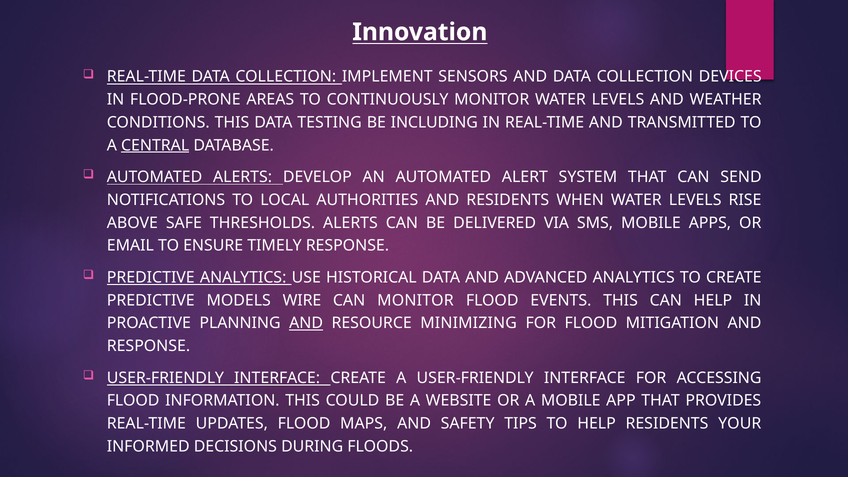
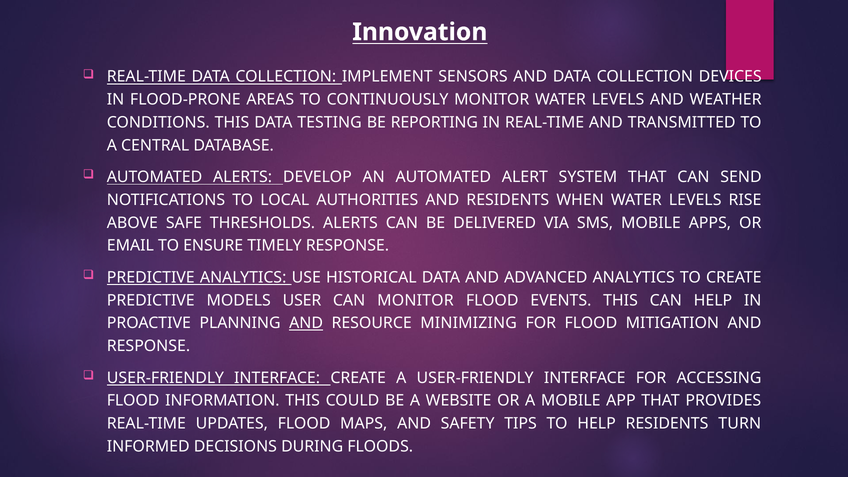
INCLUDING: INCLUDING -> REPORTING
CENTRAL underline: present -> none
WIRE: WIRE -> USER
YOUR: YOUR -> TURN
